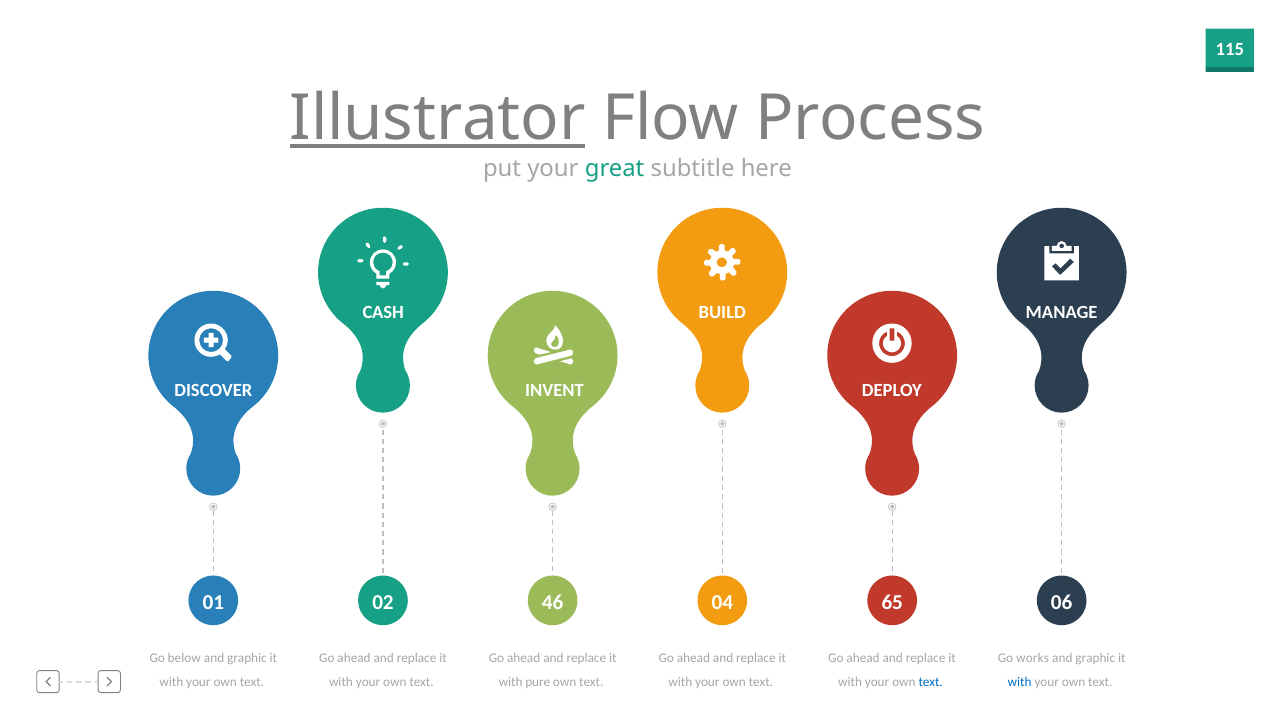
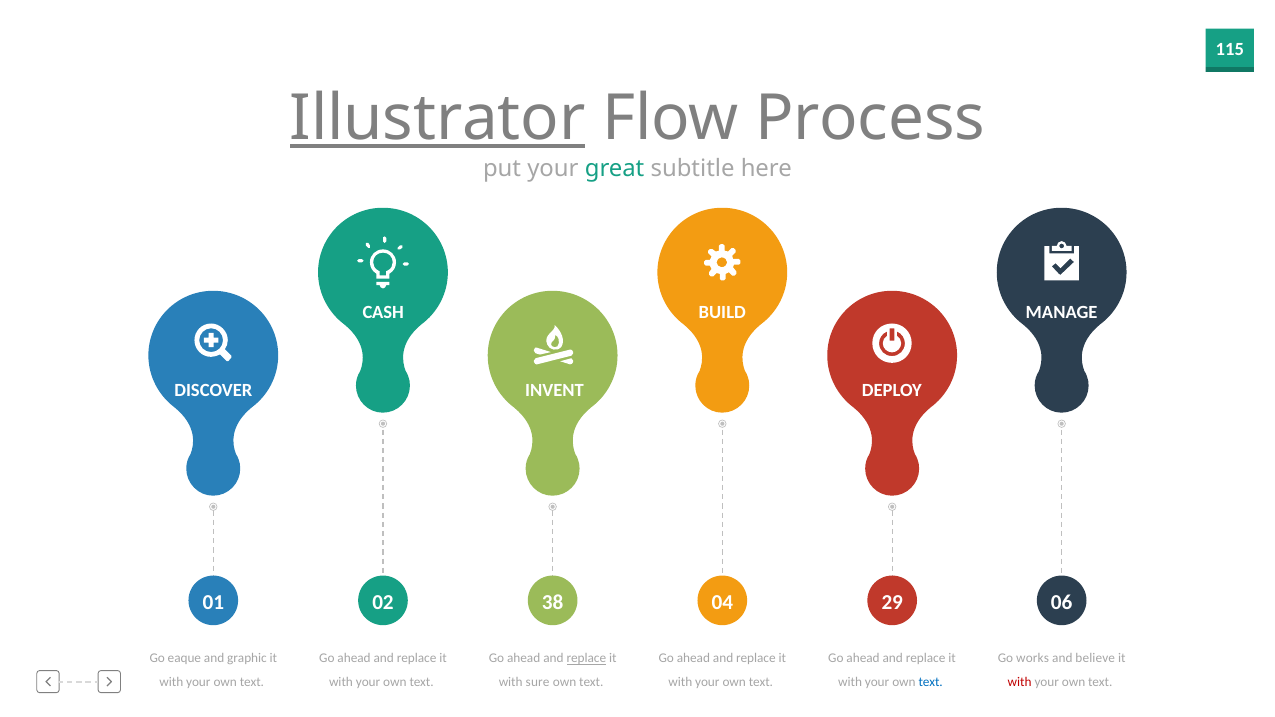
46: 46 -> 38
65: 65 -> 29
below: below -> eaque
replace at (586, 659) underline: none -> present
graphic at (1095, 659): graphic -> believe
pure: pure -> sure
with at (1020, 683) colour: blue -> red
